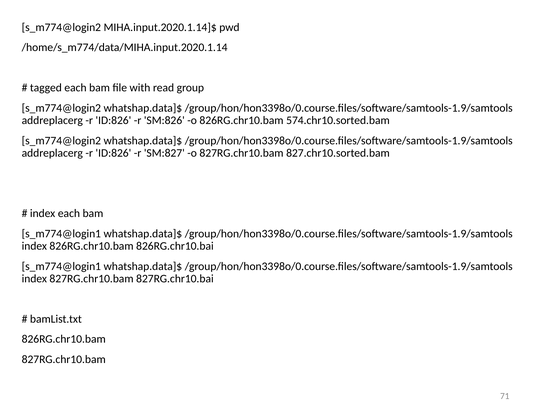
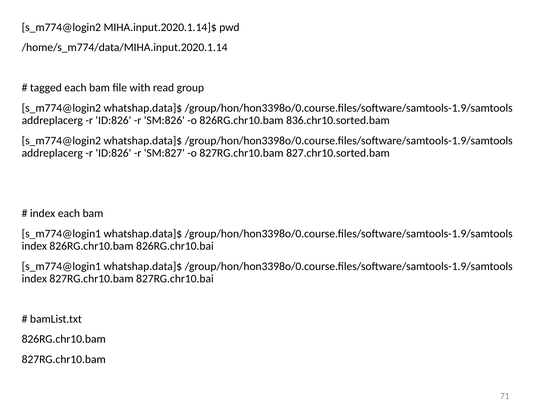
574.chr10.sorted.bam: 574.chr10.sorted.bam -> 836.chr10.sorted.bam
